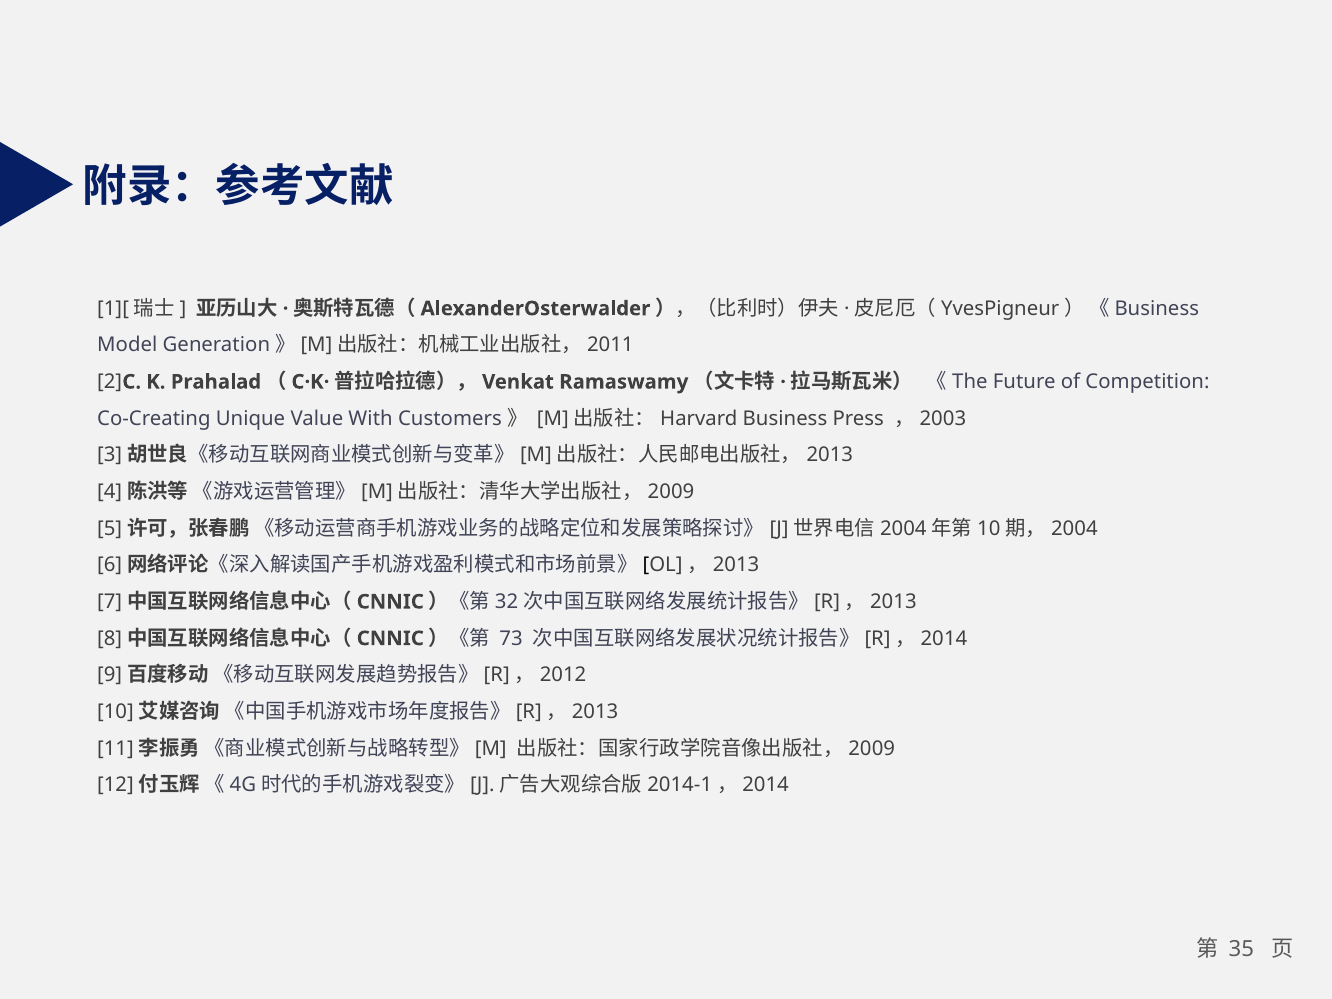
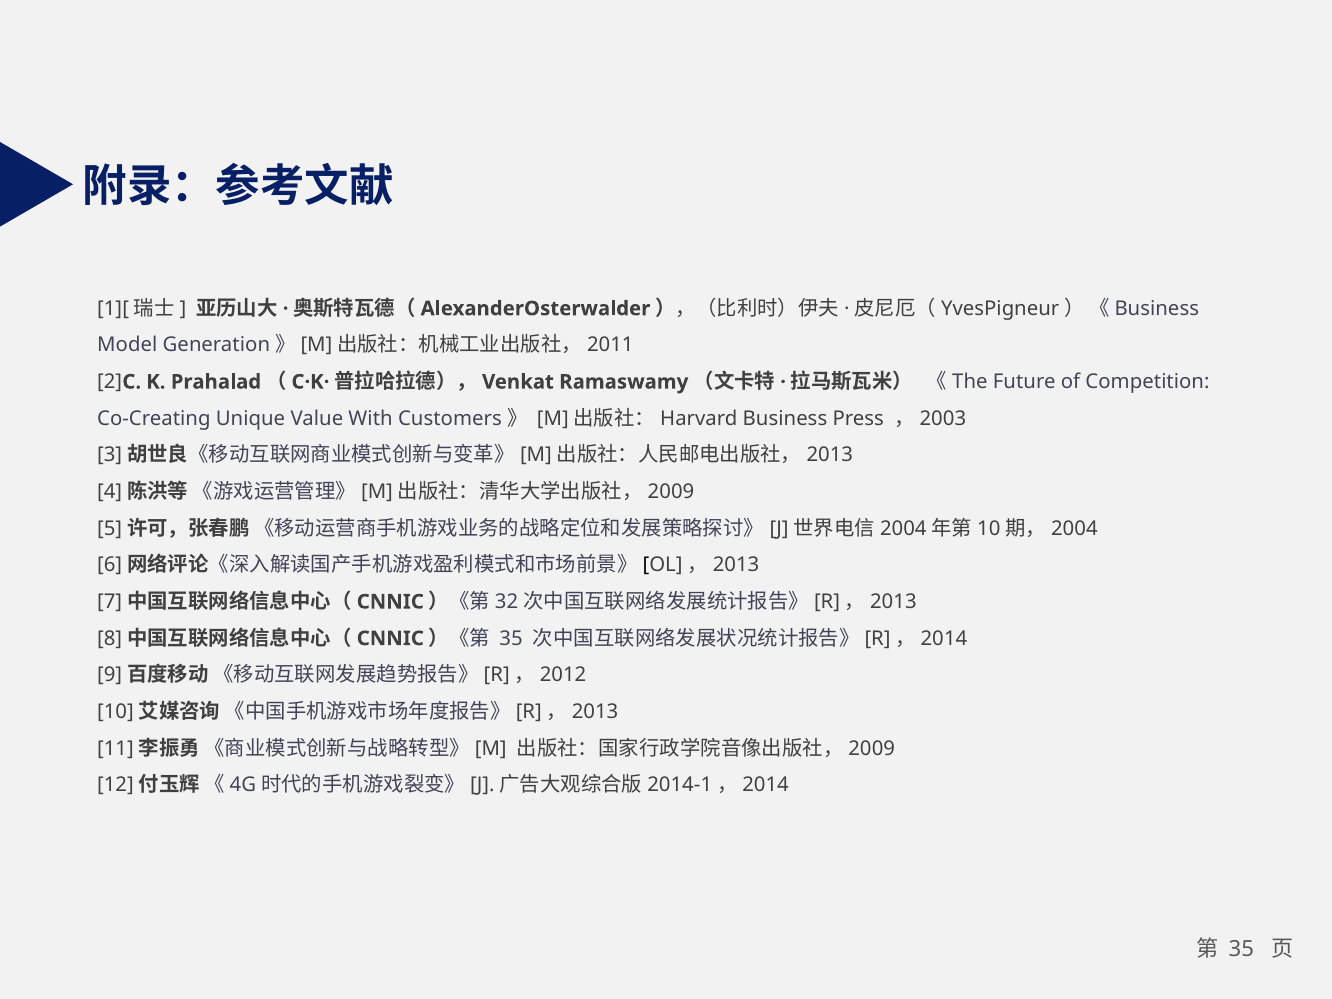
73 at (511, 638): 73 -> 35
